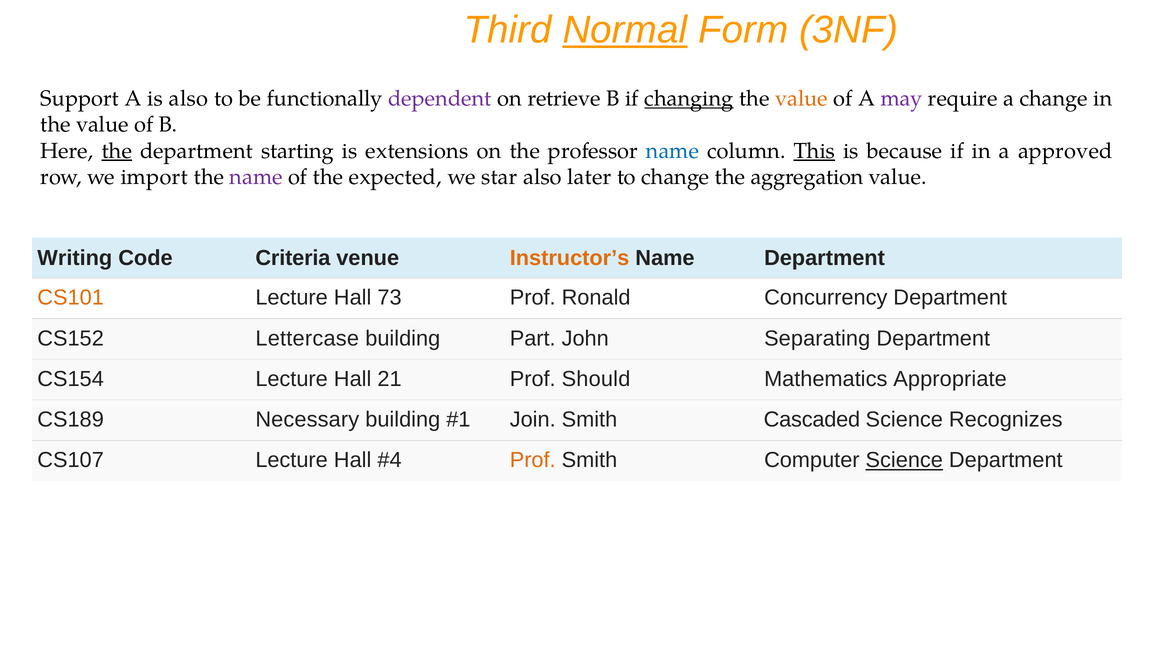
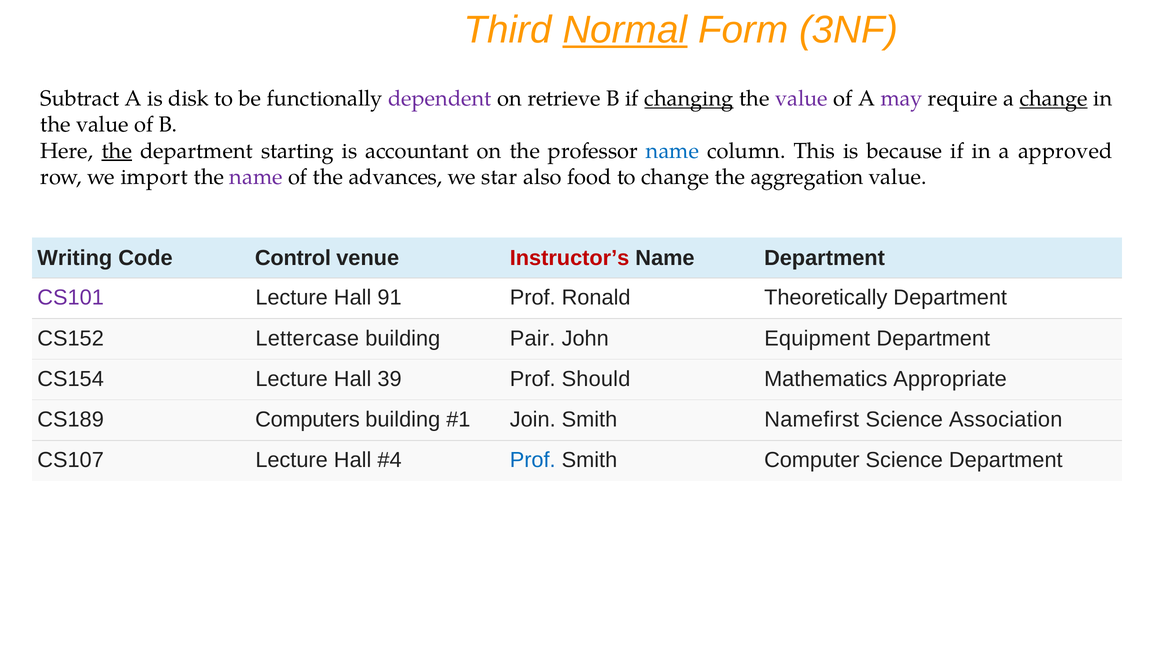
Support: Support -> Subtract
is also: also -> disk
value at (801, 99) colour: orange -> purple
change at (1054, 99) underline: none -> present
extensions: extensions -> accountant
This underline: present -> none
expected: expected -> advances
later: later -> food
Criteria: Criteria -> Control
Instructor’s colour: orange -> red
CS101 colour: orange -> purple
73: 73 -> 91
Concurrency: Concurrency -> Theoretically
Part: Part -> Pair
Separating: Separating -> Equipment
21: 21 -> 39
Necessary: Necessary -> Computers
Cascaded: Cascaded -> Namefirst
Recognizes: Recognizes -> Association
Prof at (533, 460) colour: orange -> blue
Science at (904, 460) underline: present -> none
